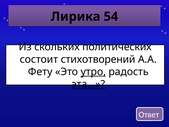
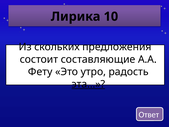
54: 54 -> 10
политических: политических -> предложения
стихотворений: стихотворений -> составляющие
утро underline: present -> none
